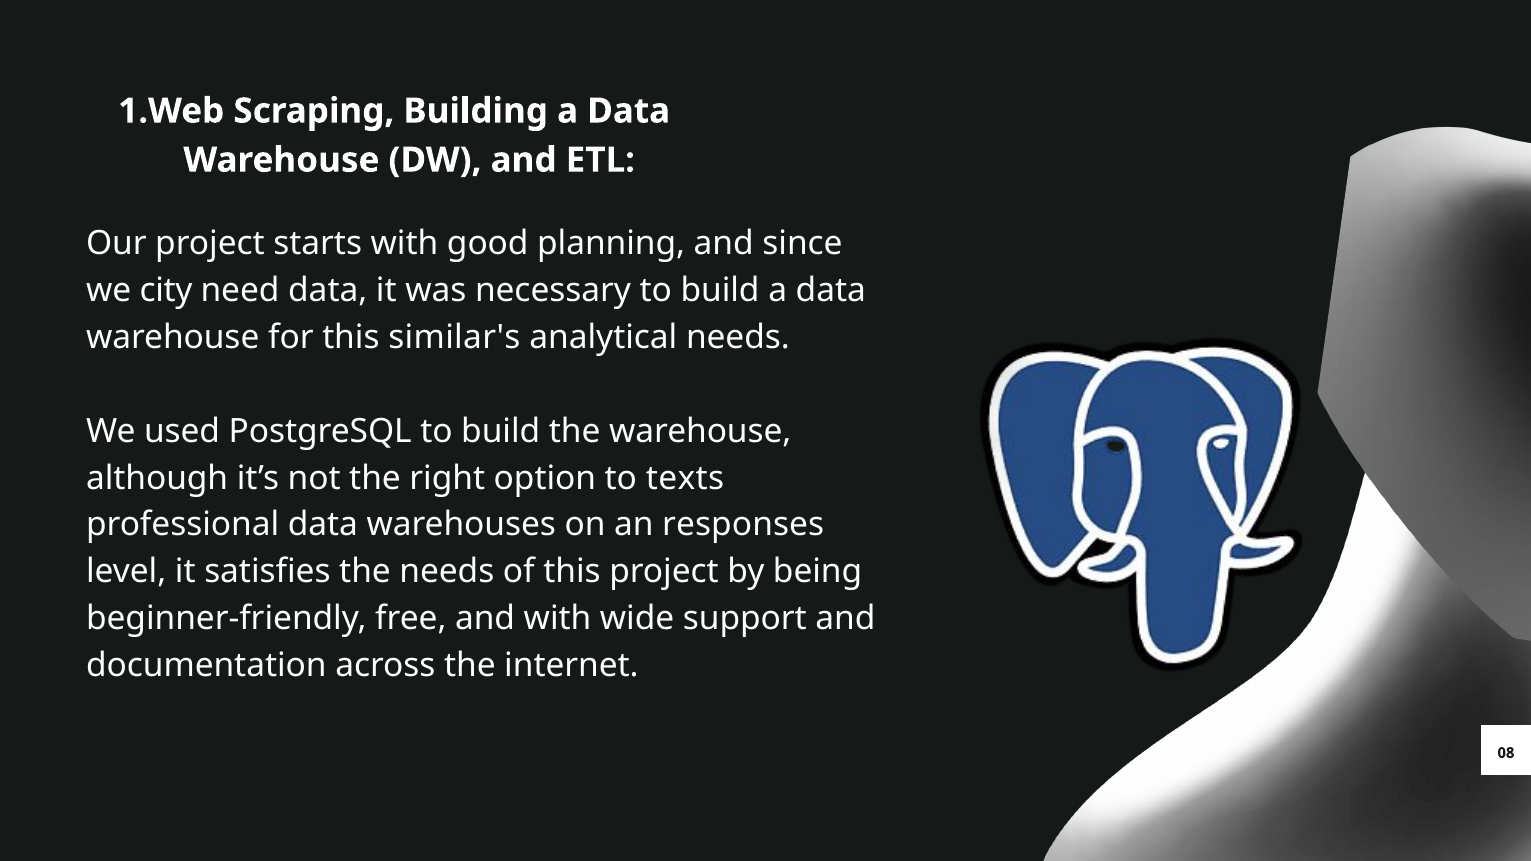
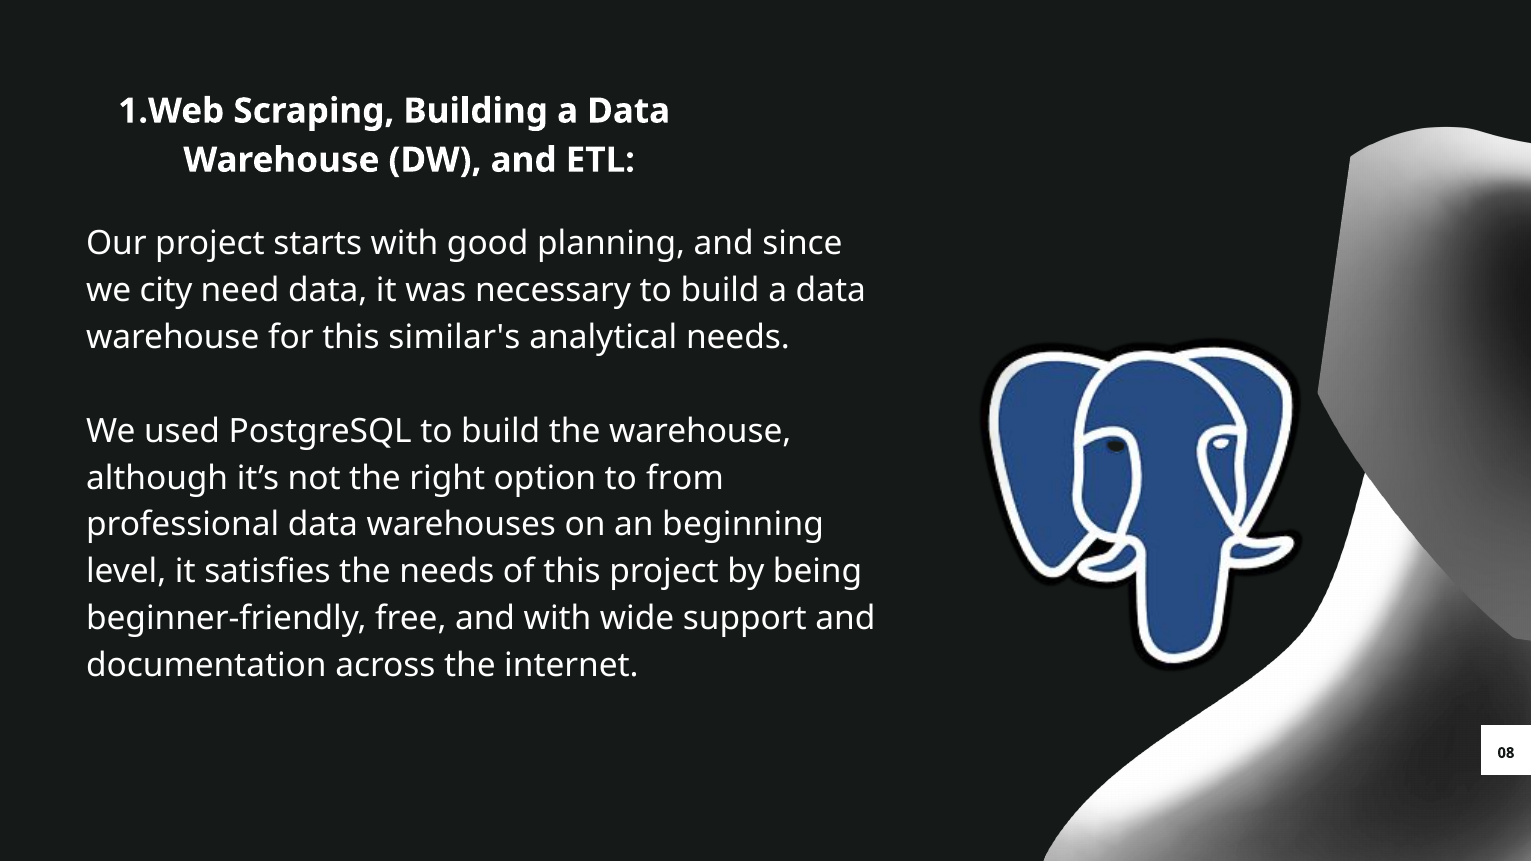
texts: texts -> from
responses: responses -> beginning
